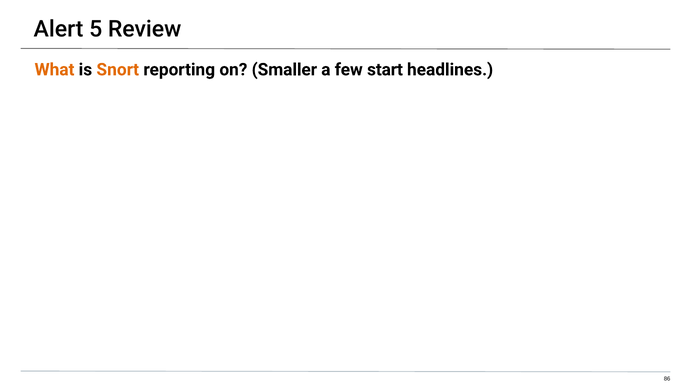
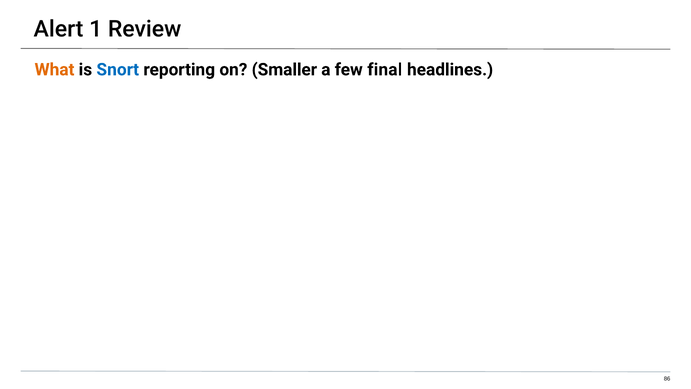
5: 5 -> 1
Snort colour: orange -> blue
start: start -> final
